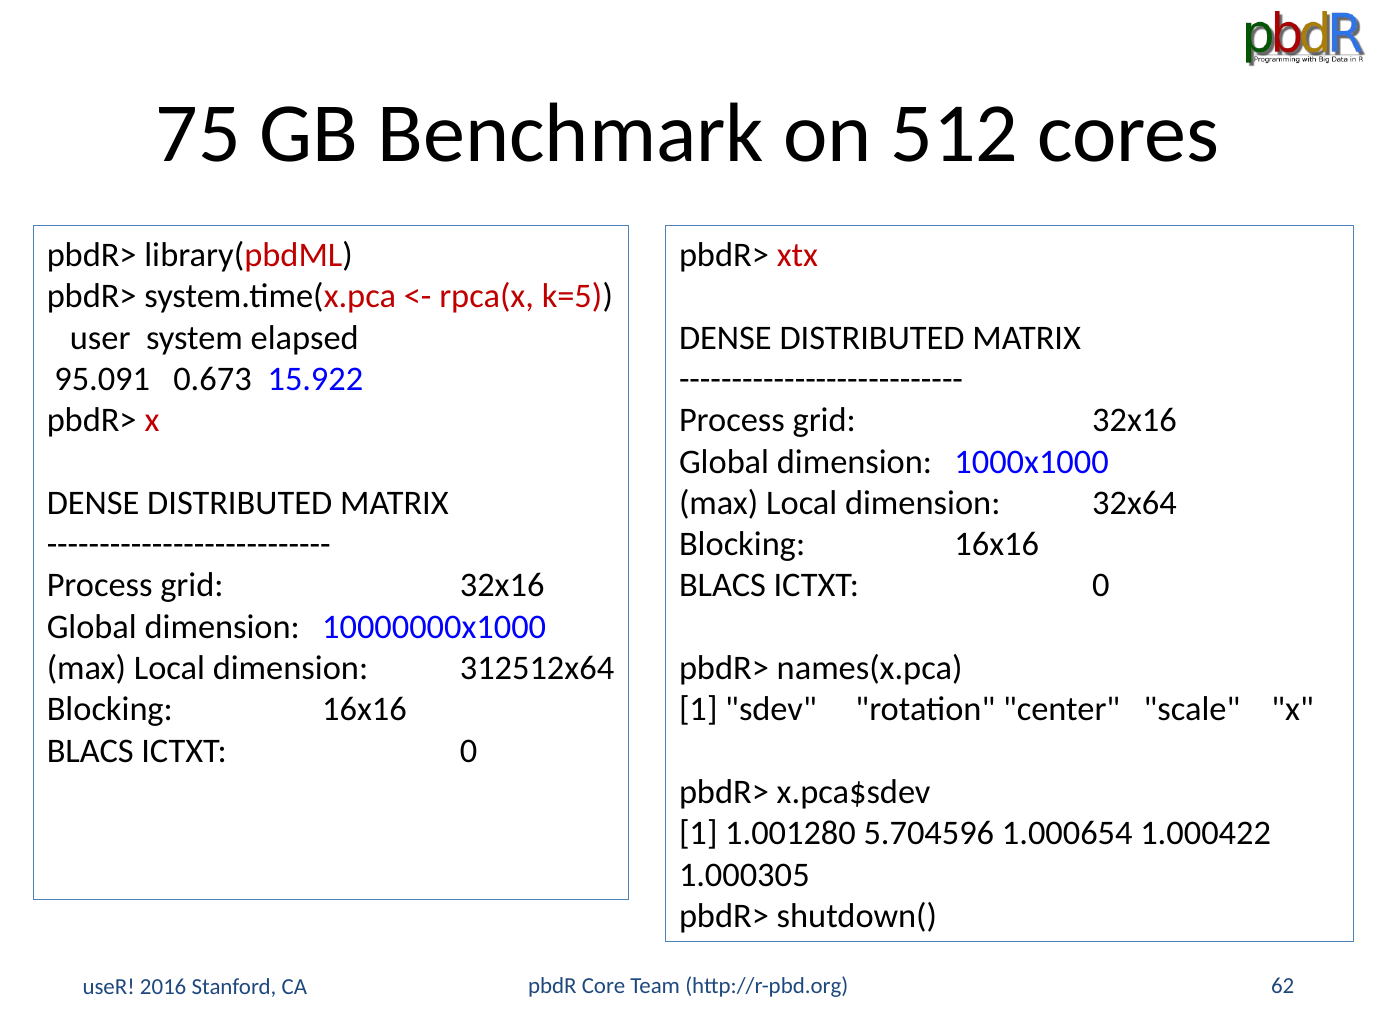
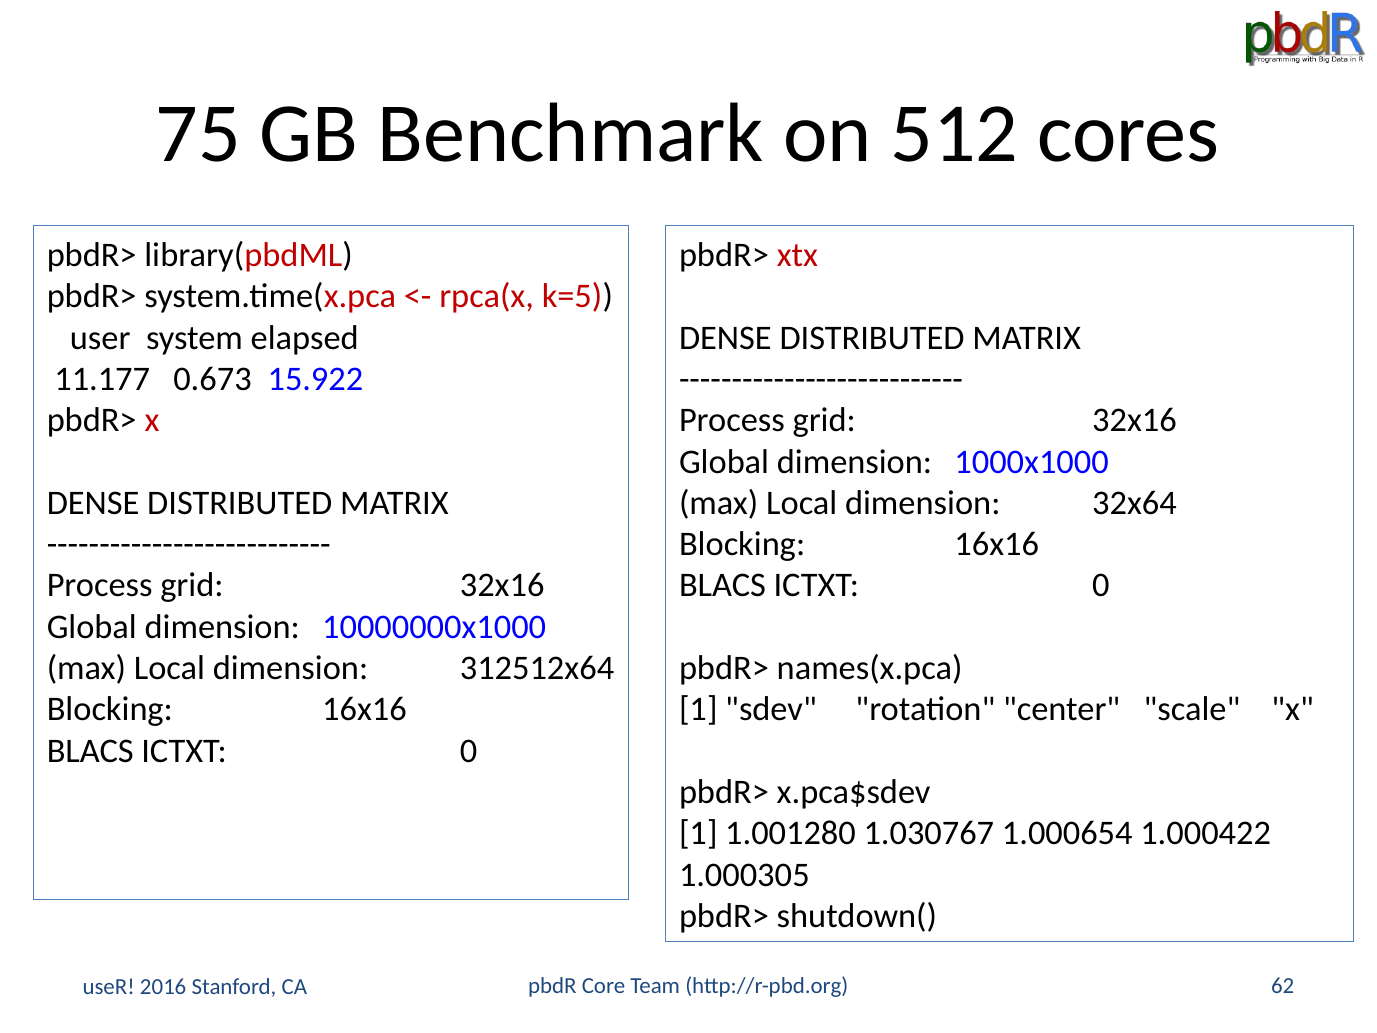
95.091: 95.091 -> 11.177
5.704596: 5.704596 -> 1.030767
